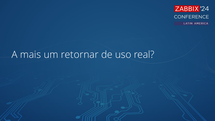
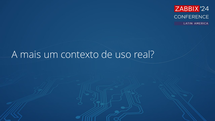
retornar: retornar -> contexto
